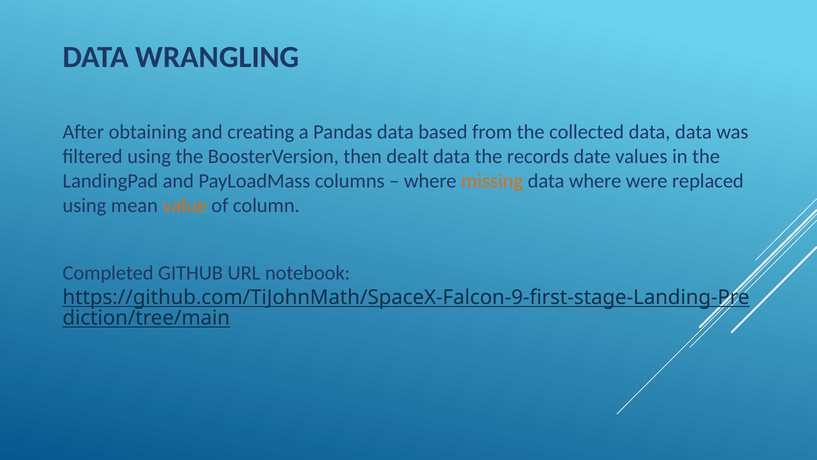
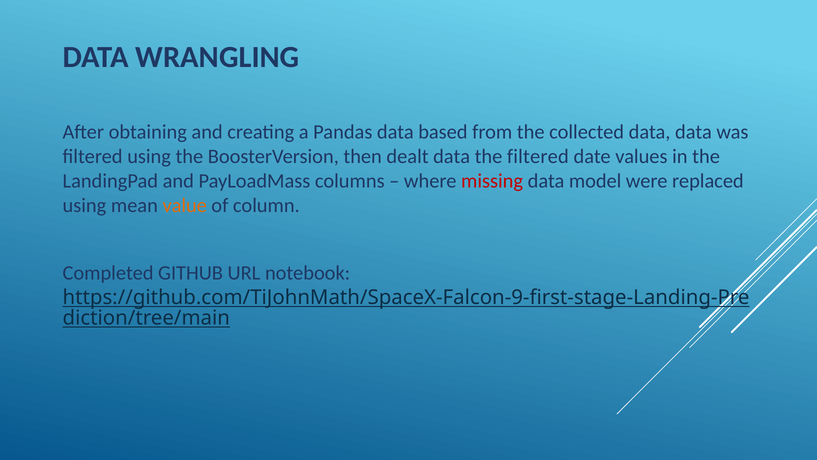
the records: records -> filtered
missing colour: orange -> red
data where: where -> model
